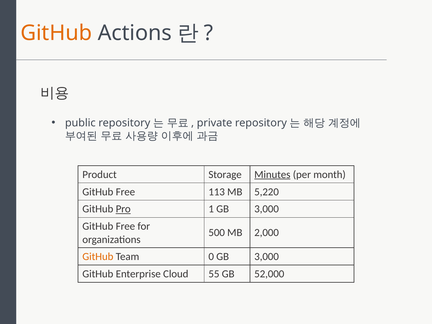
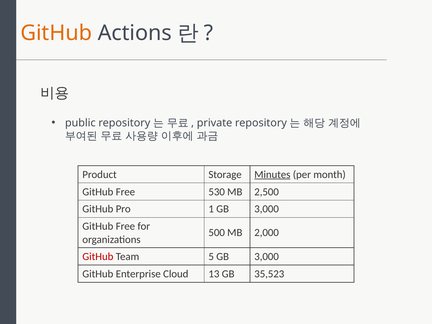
113: 113 -> 530
5,220: 5,220 -> 2,500
Pro underline: present -> none
GitHub at (98, 257) colour: orange -> red
0: 0 -> 5
55: 55 -> 13
52,000: 52,000 -> 35,523
